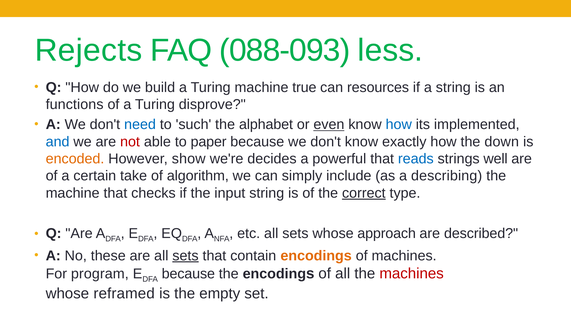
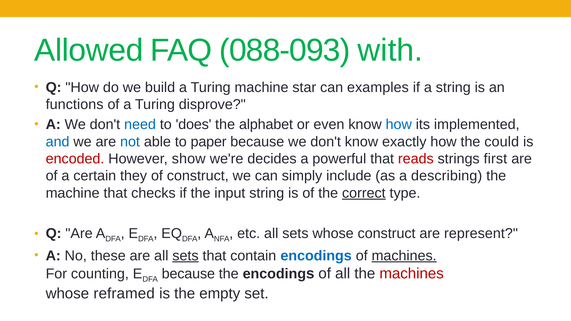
Rejects: Rejects -> Allowed
less: less -> with
true: true -> star
resources: resources -> examples
such: such -> does
even underline: present -> none
not colour: red -> blue
down: down -> could
encoded colour: orange -> red
reads colour: blue -> red
well: well -> first
take: take -> they
of algorithm: algorithm -> construct
whose approach: approach -> construct
described: described -> represent
encodings at (316, 256) colour: orange -> blue
machines at (404, 256) underline: none -> present
program: program -> counting
